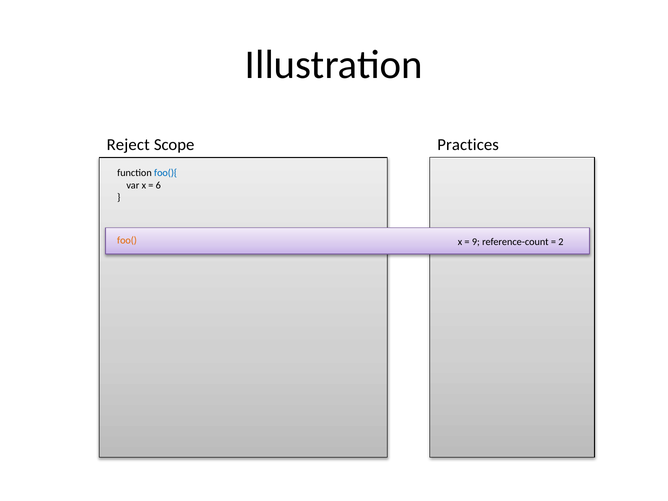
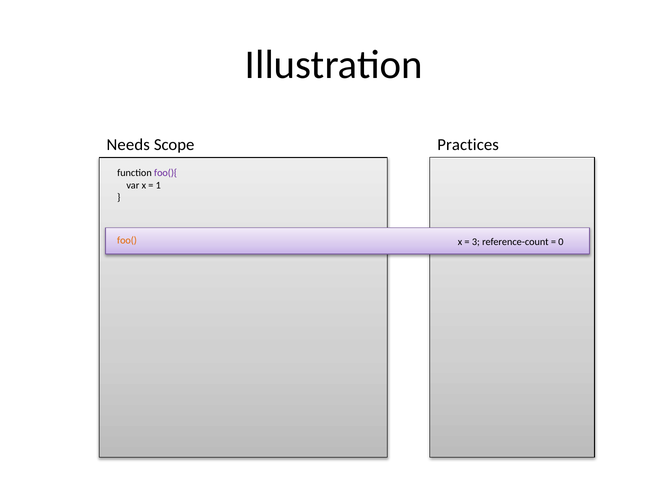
Reject: Reject -> Needs
foo(){ colour: blue -> purple
6: 6 -> 1
9: 9 -> 3
2: 2 -> 0
